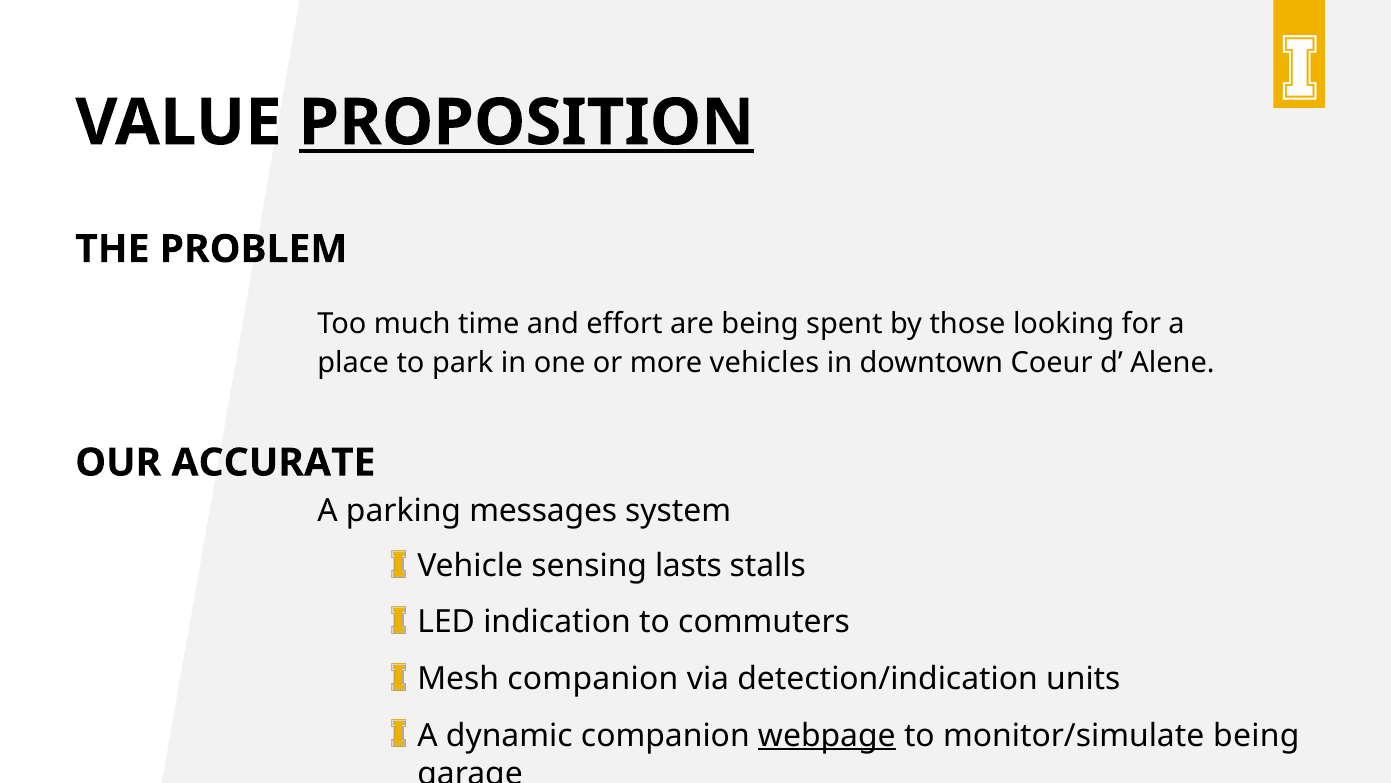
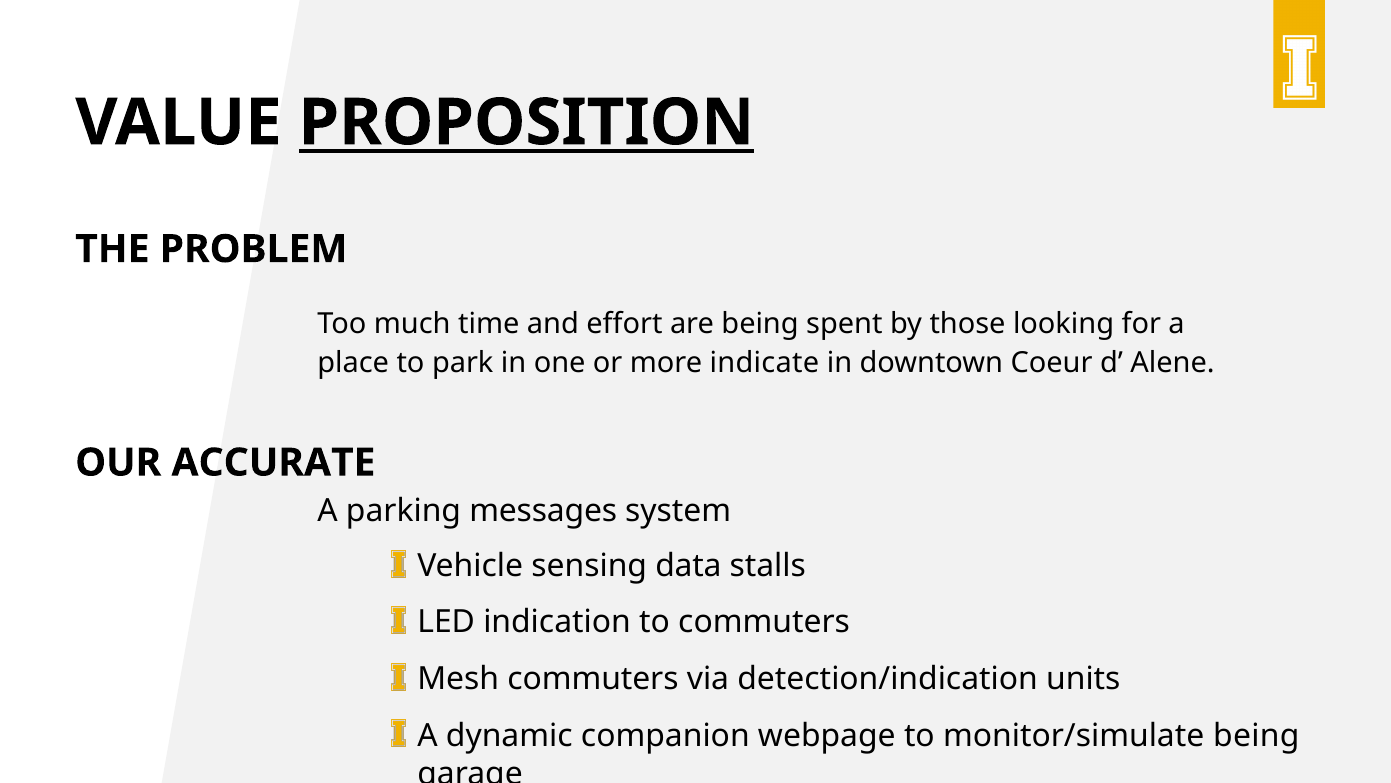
vehicles: vehicles -> indicate
lasts: lasts -> data
Mesh companion: companion -> commuters
webpage underline: present -> none
